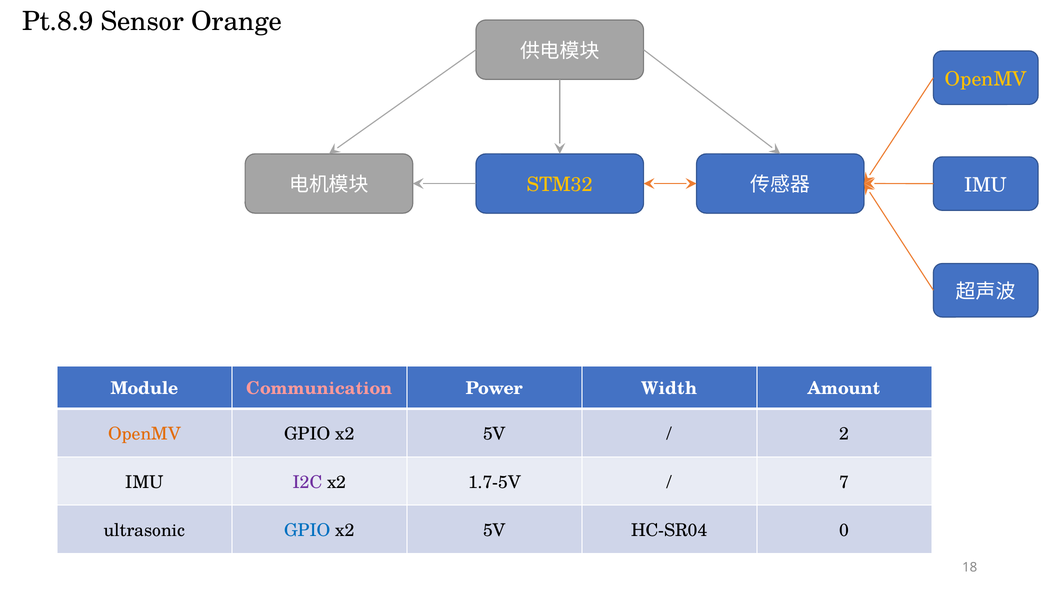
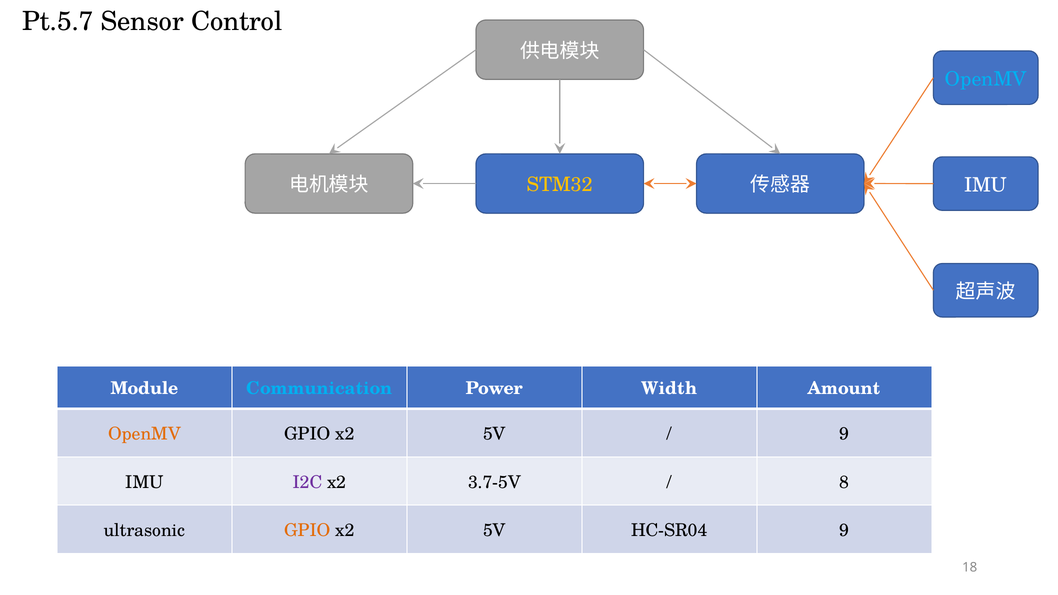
Pt.8.9: Pt.8.9 -> Pt.5.7
Orange: Orange -> Control
OpenMV at (986, 79) colour: yellow -> light blue
Communication colour: pink -> light blue
2 at (844, 434): 2 -> 9
1.7-5V: 1.7-5V -> 3.7-5V
7: 7 -> 8
GPIO at (307, 531) colour: blue -> orange
HC-SR04 0: 0 -> 9
